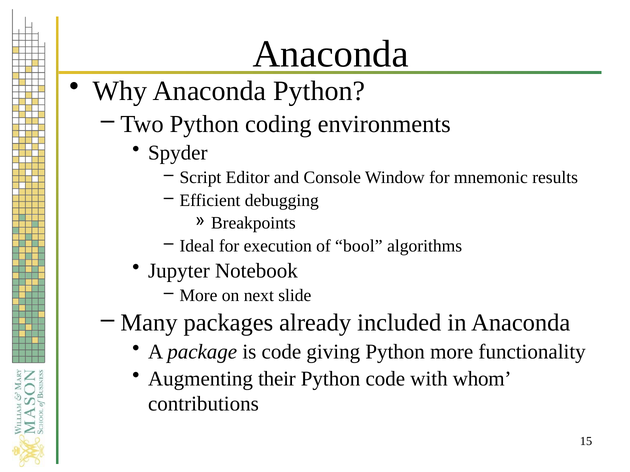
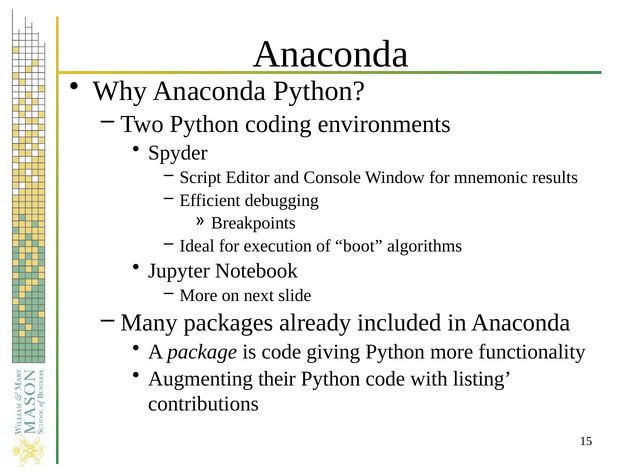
bool: bool -> boot
whom: whom -> listing
